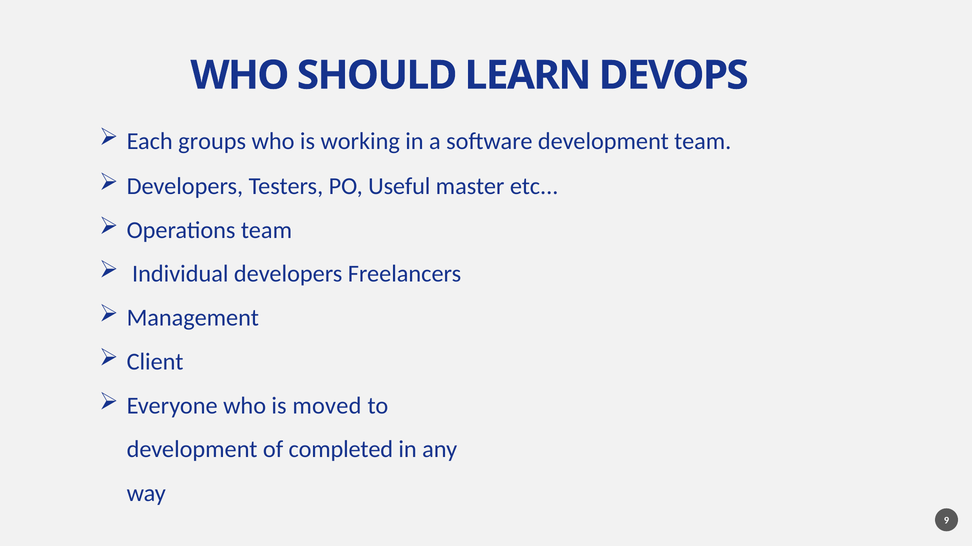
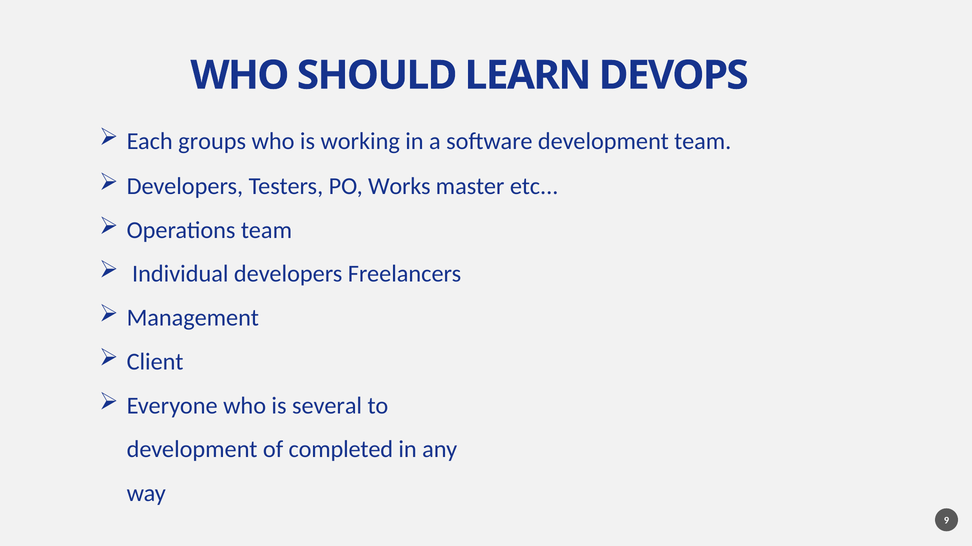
Useful: Useful -> Works
moved: moved -> several
